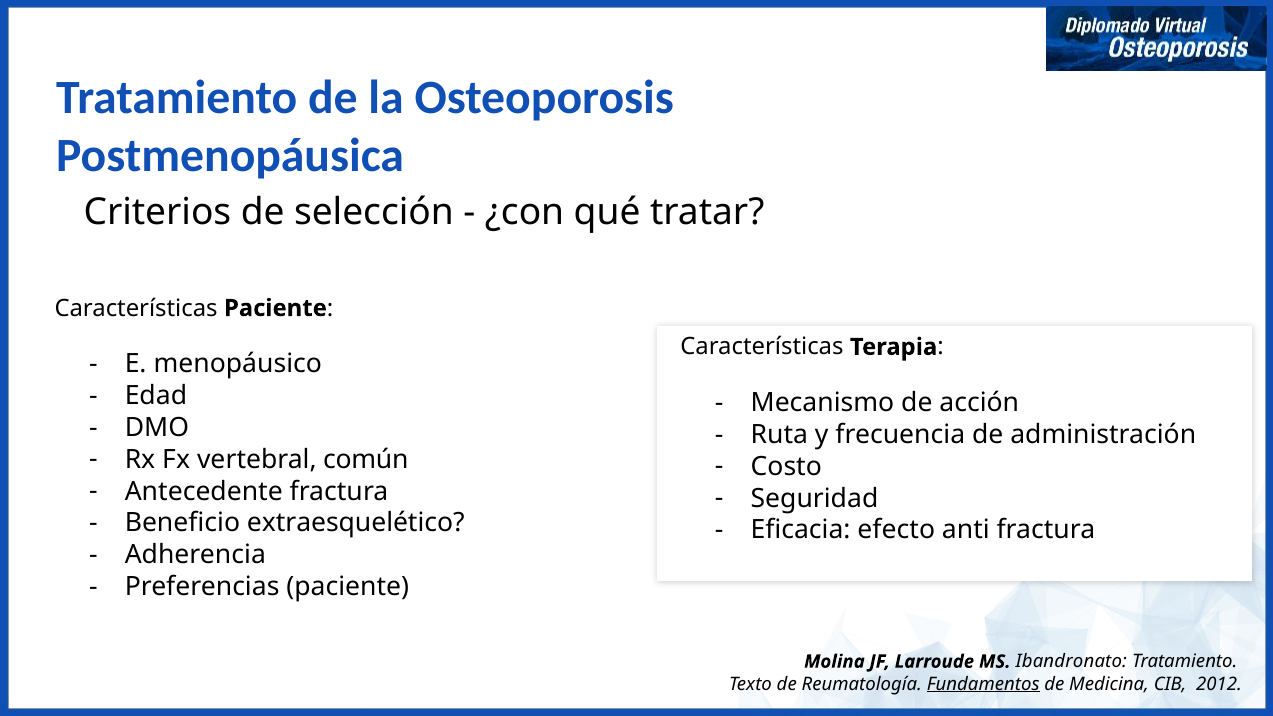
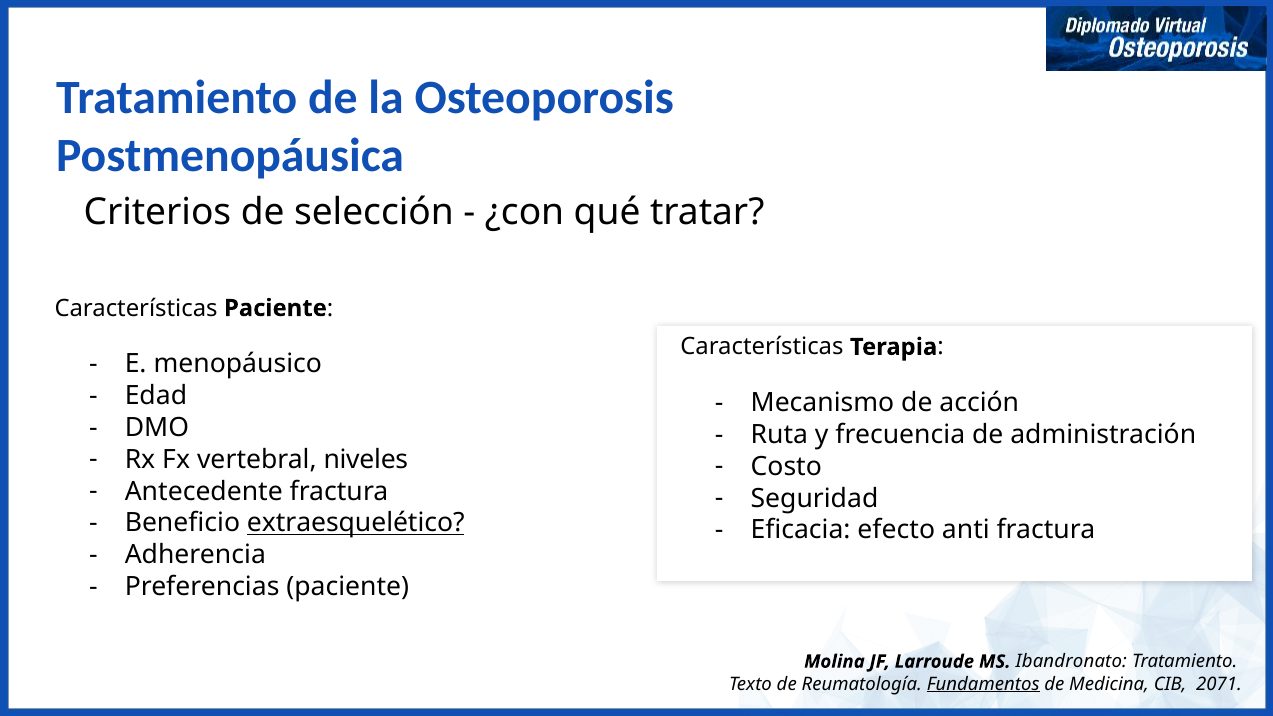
común: común -> niveles
extraesquelético underline: none -> present
2012: 2012 -> 2071
